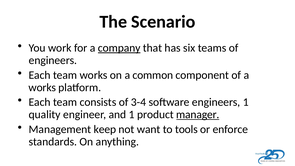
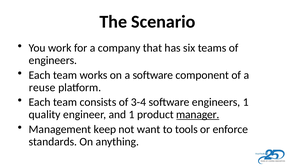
company underline: present -> none
a common: common -> software
works at (42, 87): works -> reuse
